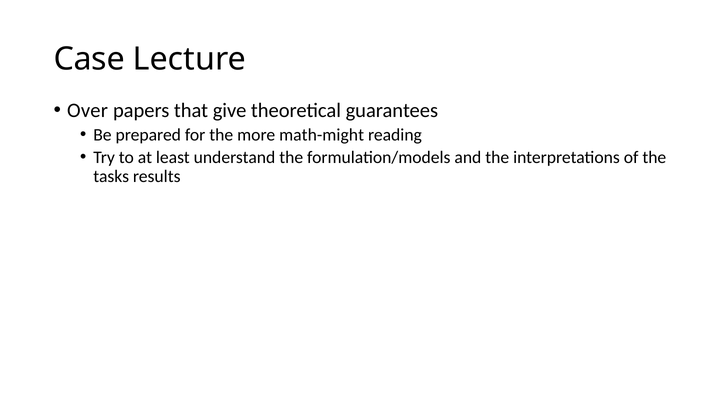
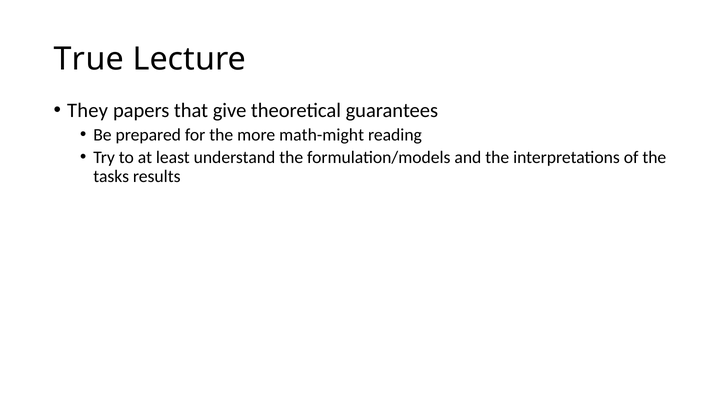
Case: Case -> True
Over: Over -> They
